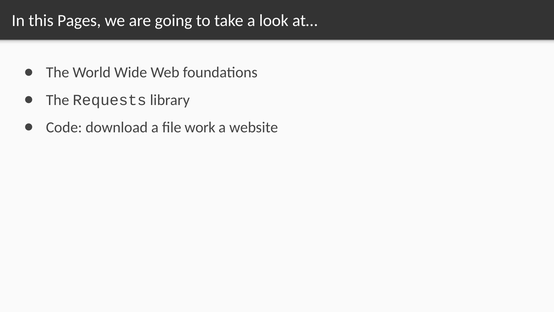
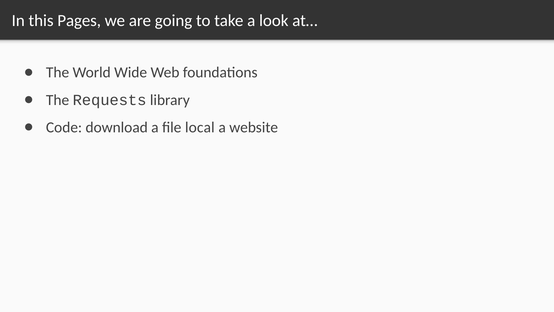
work: work -> local
